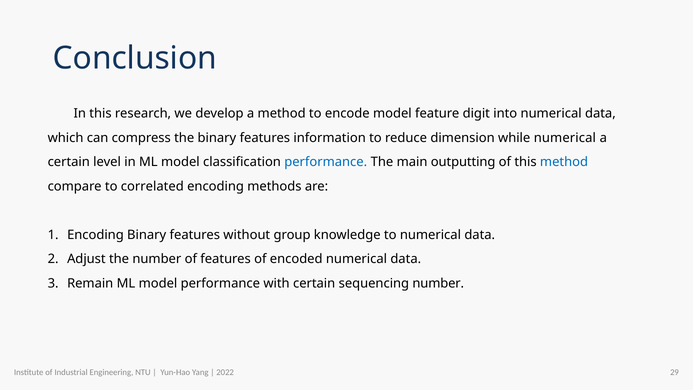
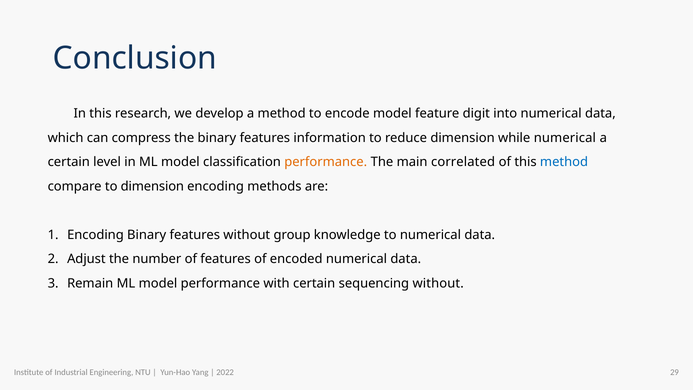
performance at (326, 162) colour: blue -> orange
outputting: outputting -> correlated
to correlated: correlated -> dimension
sequencing number: number -> without
